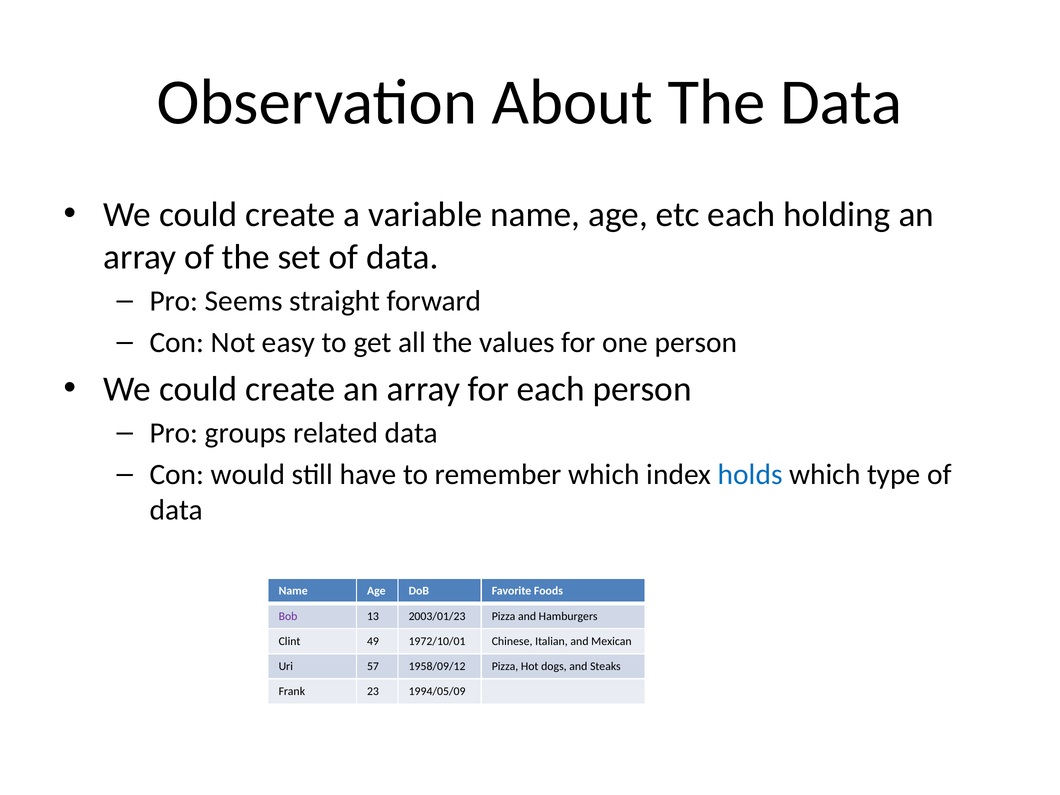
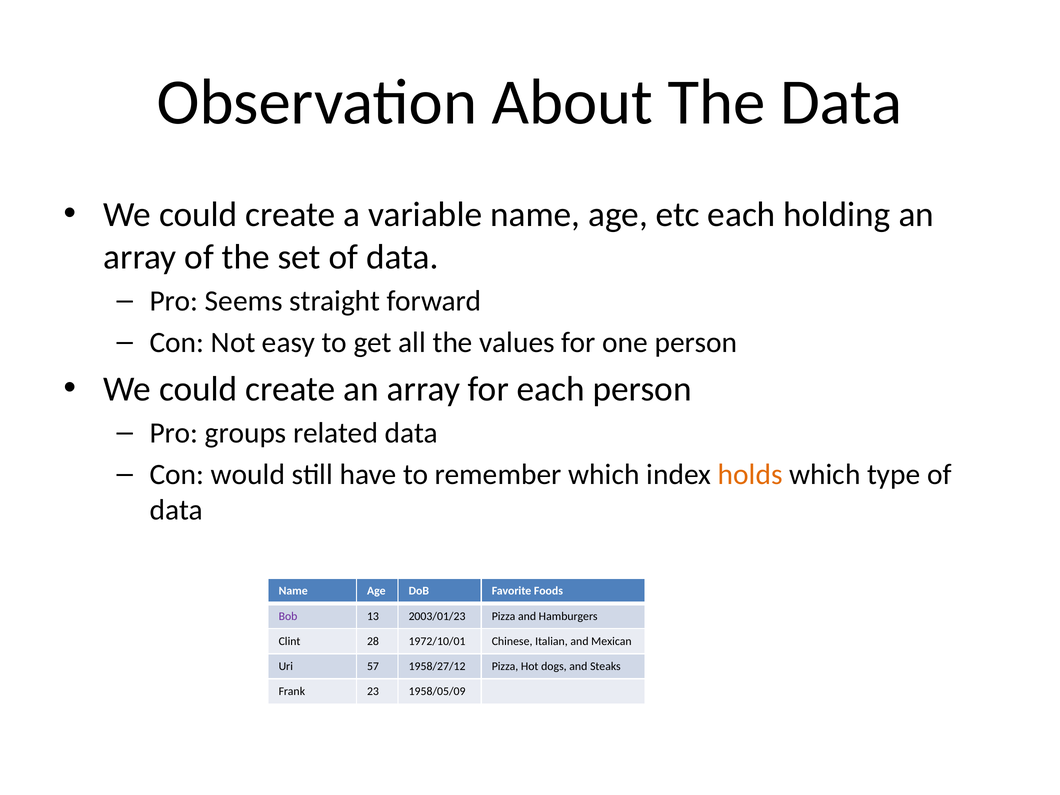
holds colour: blue -> orange
49: 49 -> 28
1958/09/12: 1958/09/12 -> 1958/27/12
1994/05/09: 1994/05/09 -> 1958/05/09
